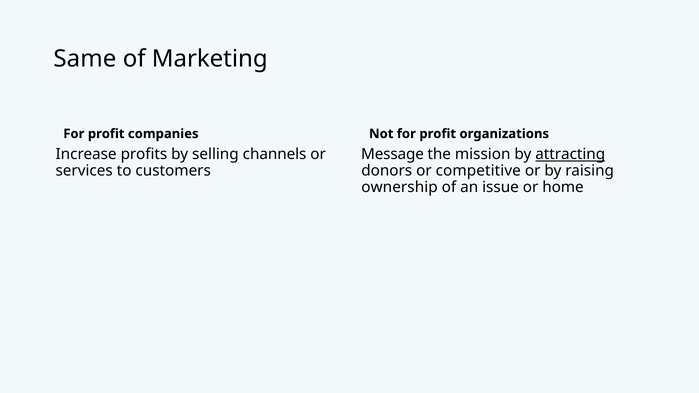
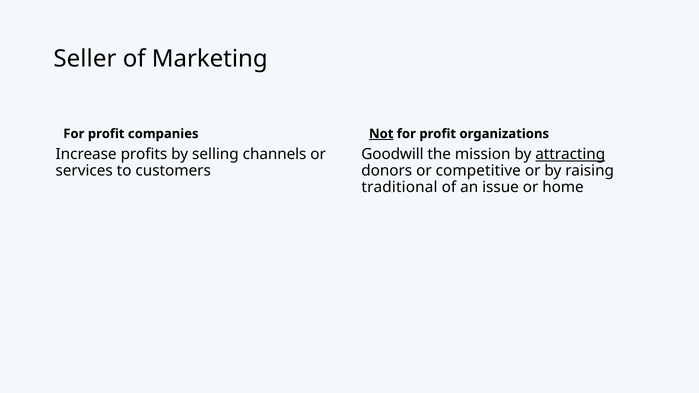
Same: Same -> Seller
Not underline: none -> present
Message: Message -> Goodwill
ownership: ownership -> traditional
